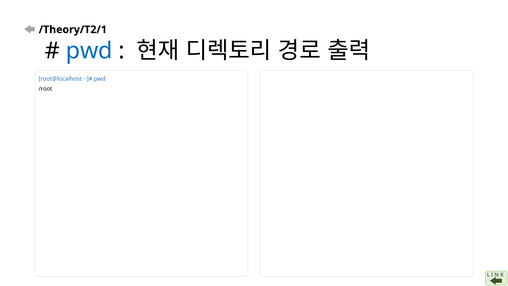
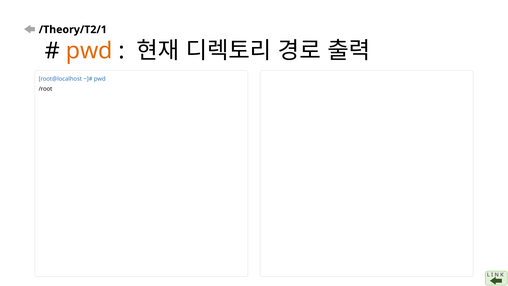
pwd at (89, 51) colour: blue -> orange
